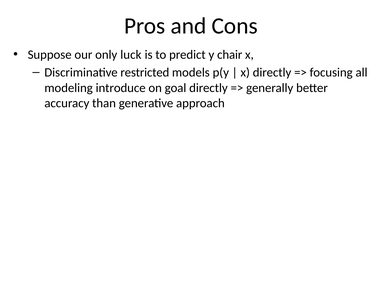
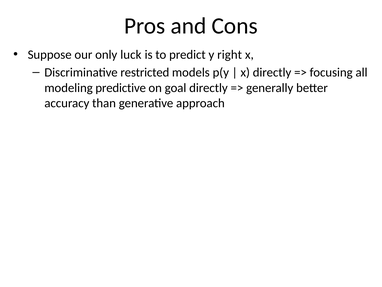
chair: chair -> right
introduce: introduce -> predictive
